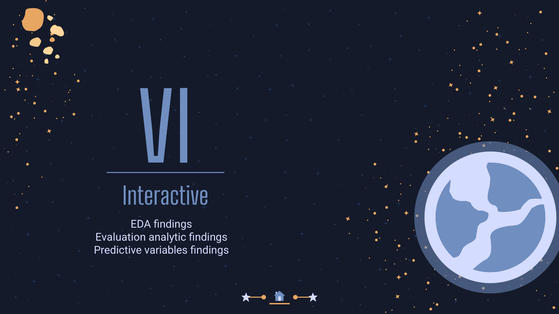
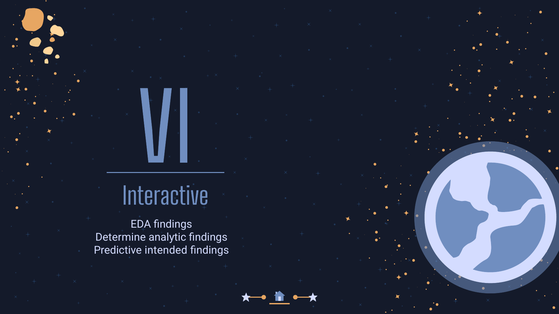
Evaluation: Evaluation -> Determine
variables: variables -> intended
